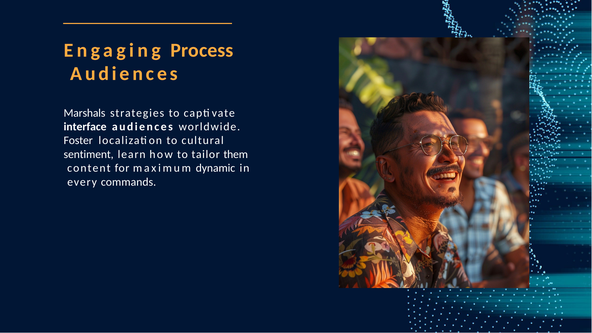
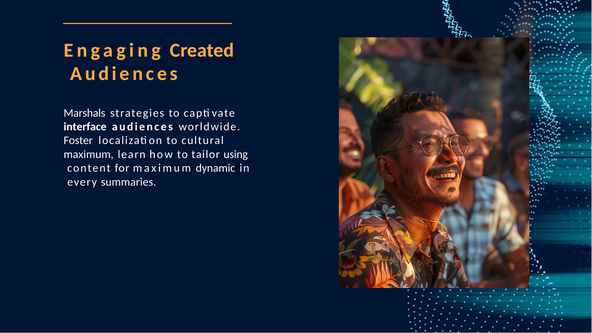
Process: Process -> Created
sentiment at (89, 154): sentiment -> maximum
them: them -> using
commands: commands -> summaries
